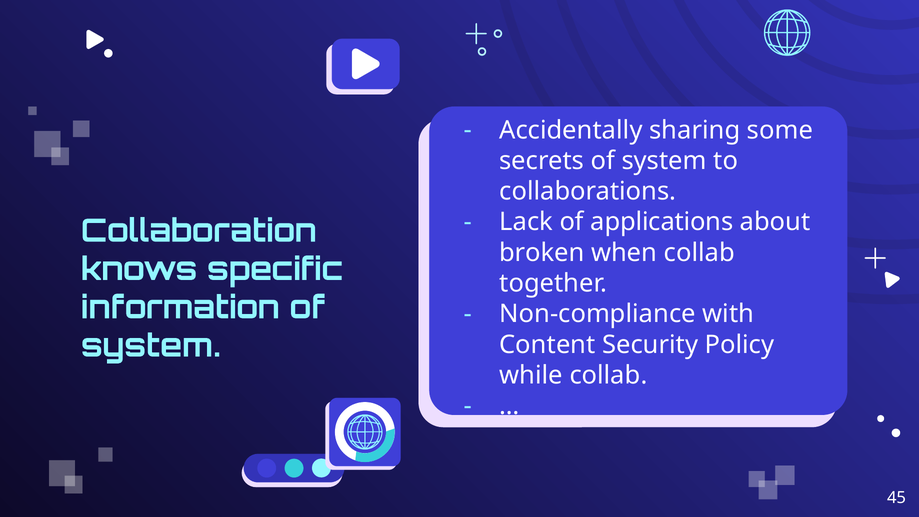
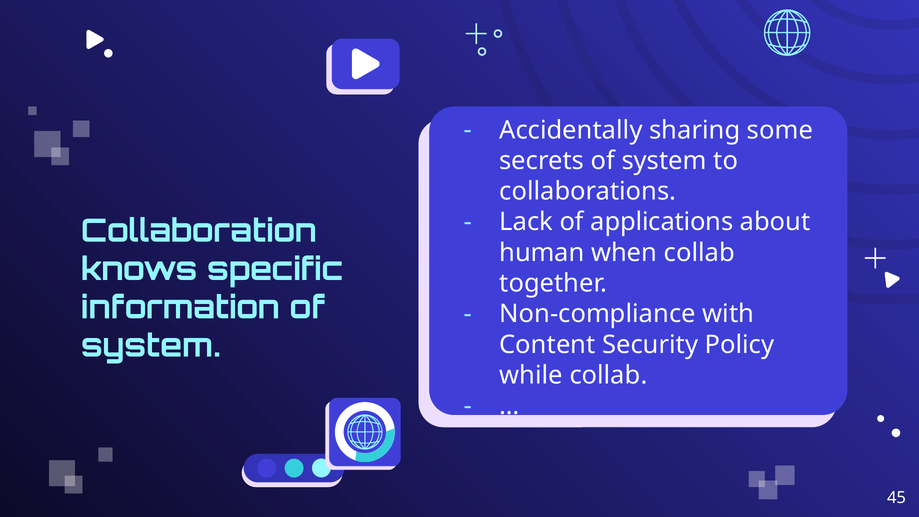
broken: broken -> human
